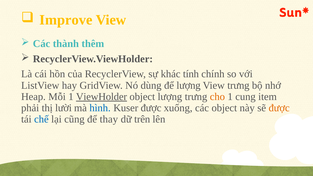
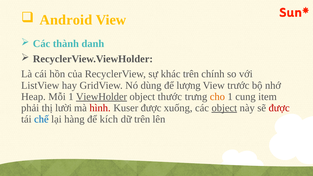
Improve: Improve -> Android
thêm: thêm -> danh
khác tính: tính -> trên
View trưng: trưng -> trước
object lượng: lượng -> thước
hình colour: blue -> red
object at (224, 108) underline: none -> present
được at (279, 108) colour: orange -> red
cũng: cũng -> hàng
thay: thay -> kích
